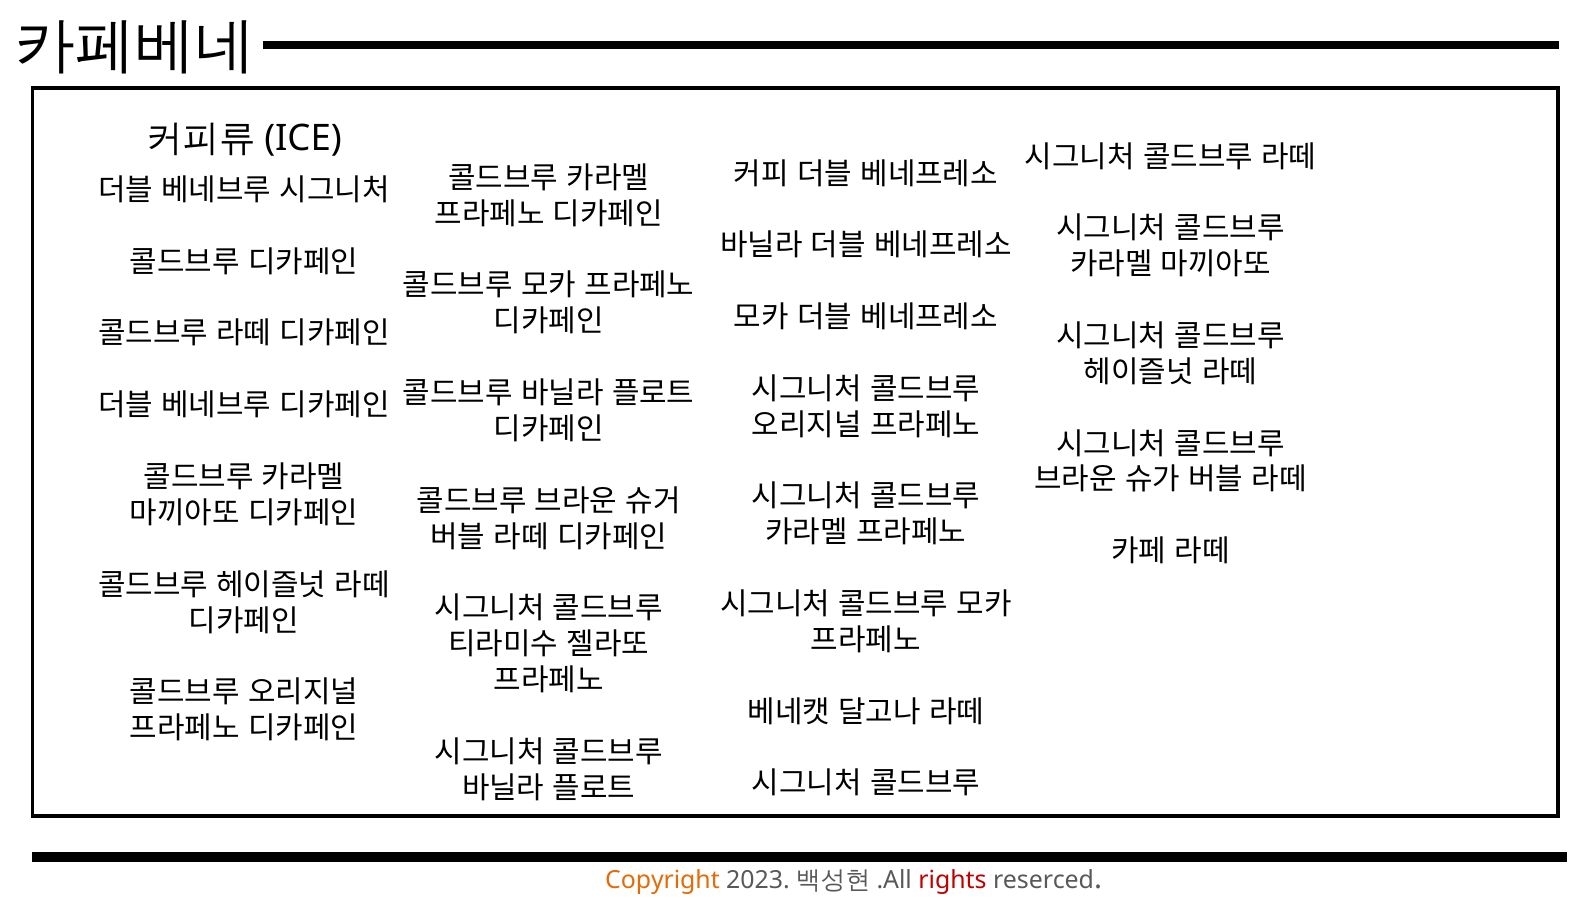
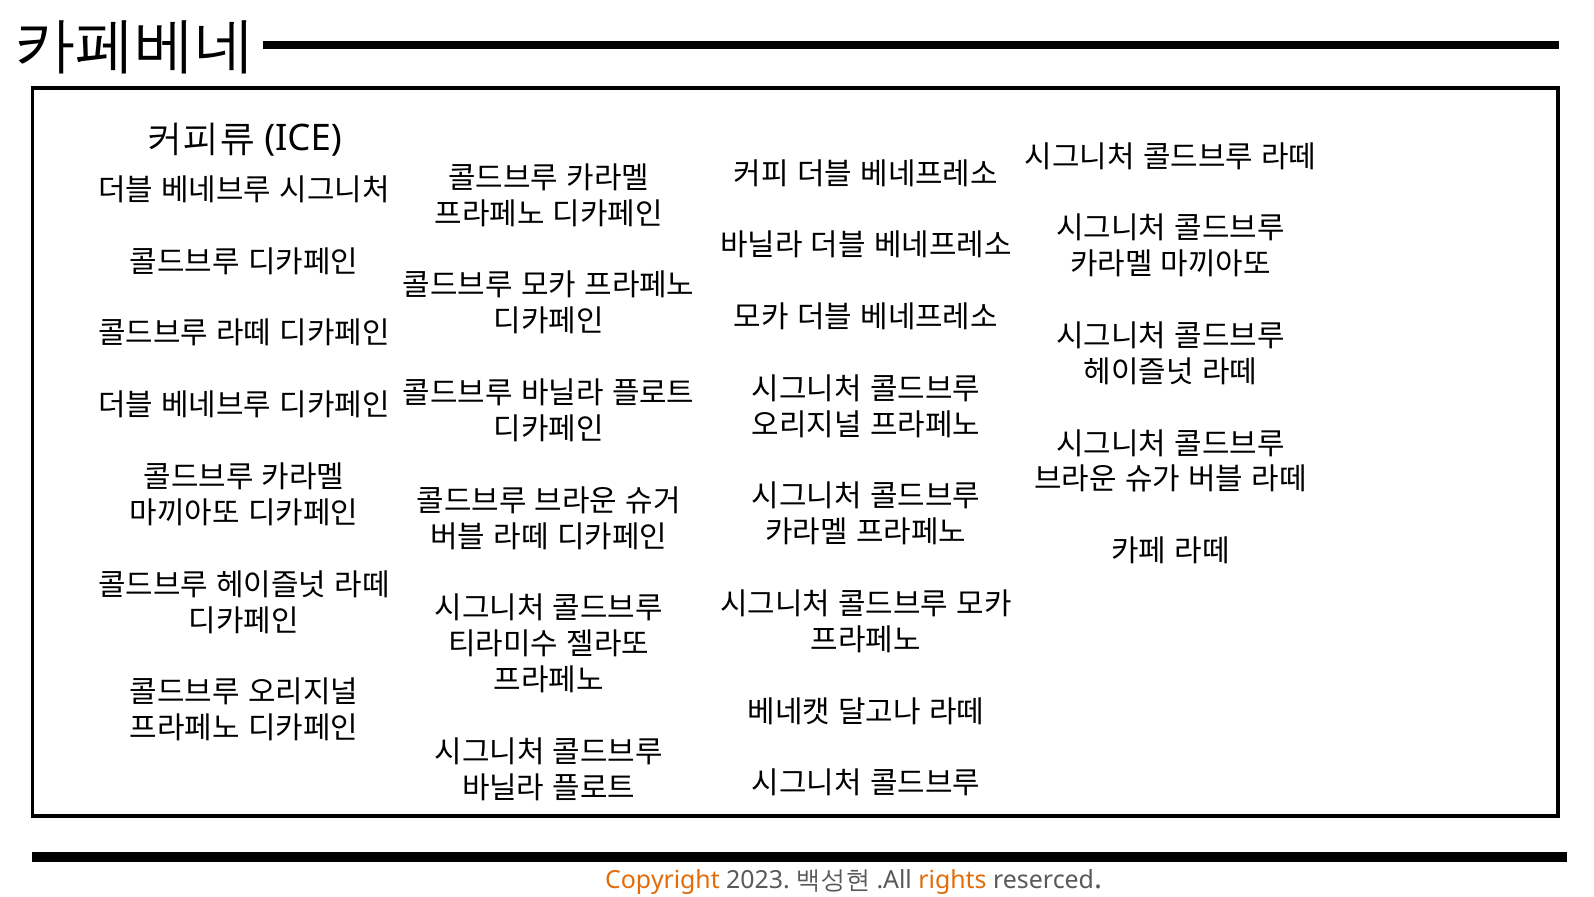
rights colour: red -> orange
